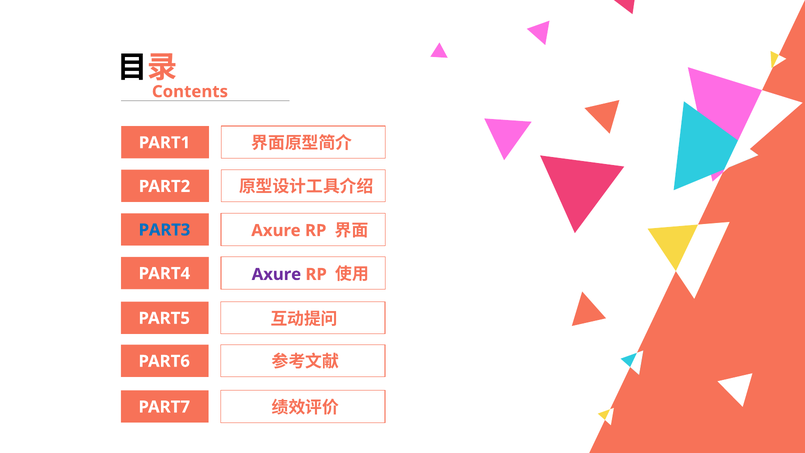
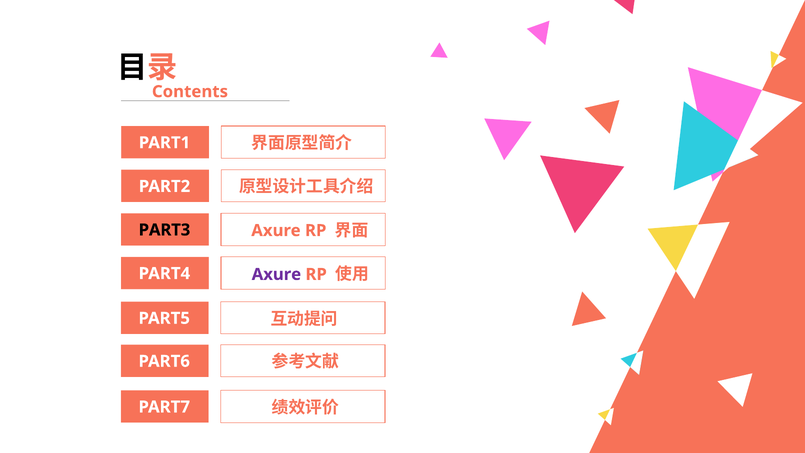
PART3 colour: blue -> black
